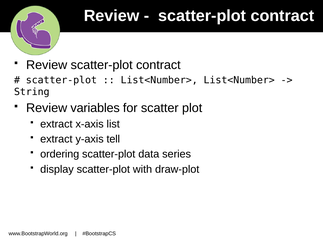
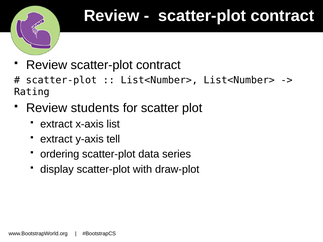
String: String -> Rating
variables: variables -> students
